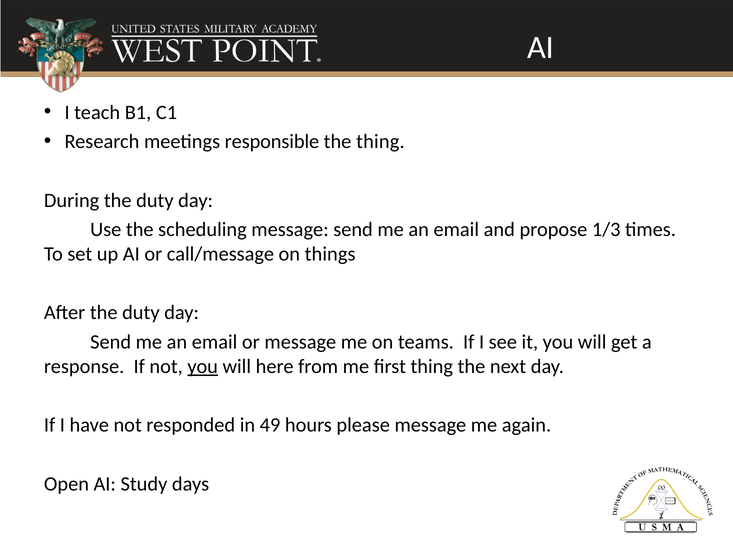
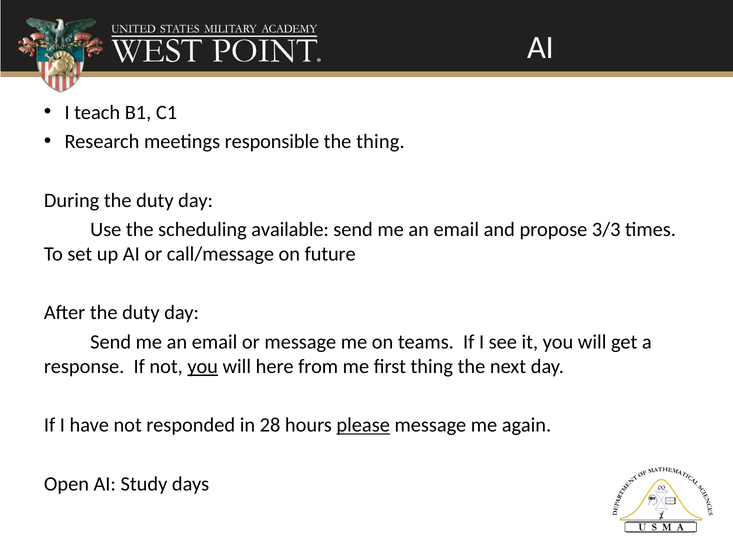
scheduling message: message -> available
1/3: 1/3 -> 3/3
things: things -> future
49: 49 -> 28
please underline: none -> present
